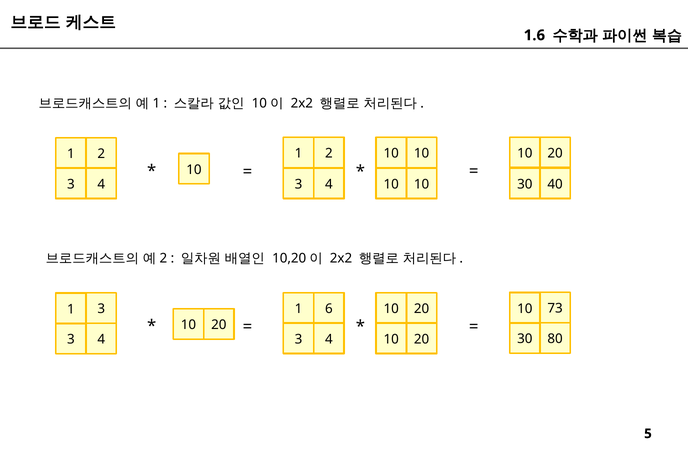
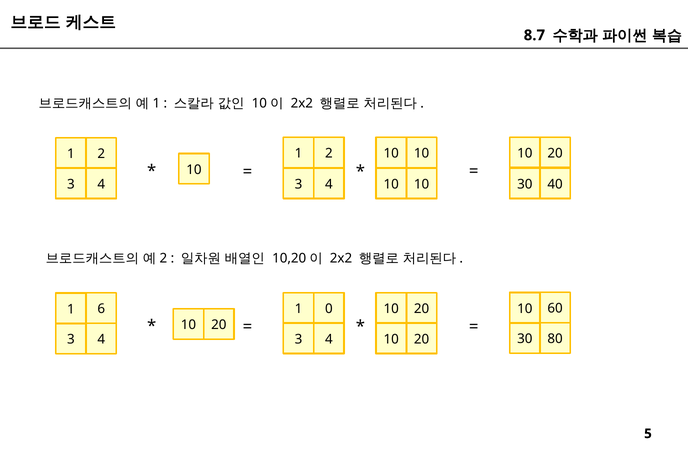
1.6: 1.6 -> 8.7
73: 73 -> 60
6: 6 -> 0
1 3: 3 -> 6
